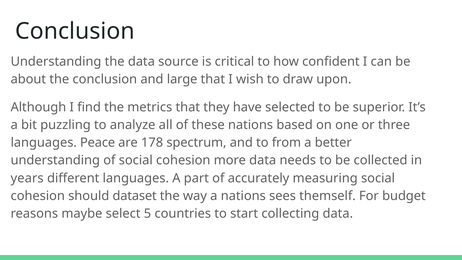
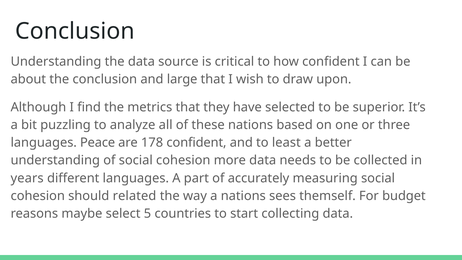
178 spectrum: spectrum -> confident
from: from -> least
dataset: dataset -> related
